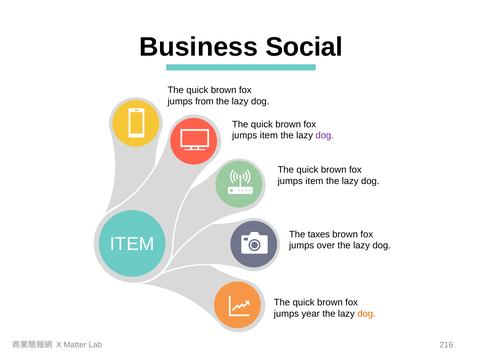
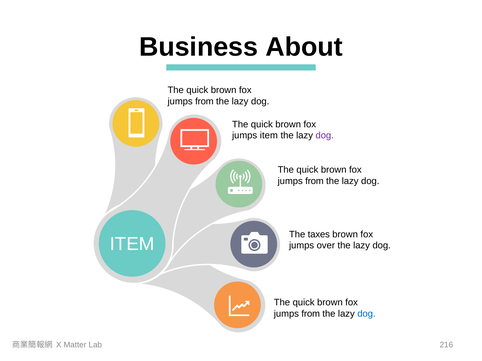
Social: Social -> About
item at (314, 181): item -> from
year at (311, 314): year -> from
dog at (366, 314) colour: orange -> blue
